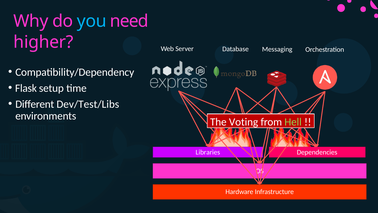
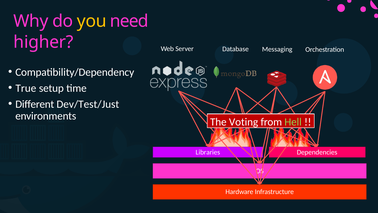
you colour: light blue -> yellow
Flask: Flask -> True
Dev/Test/Libs: Dev/Test/Libs -> Dev/Test/Just
